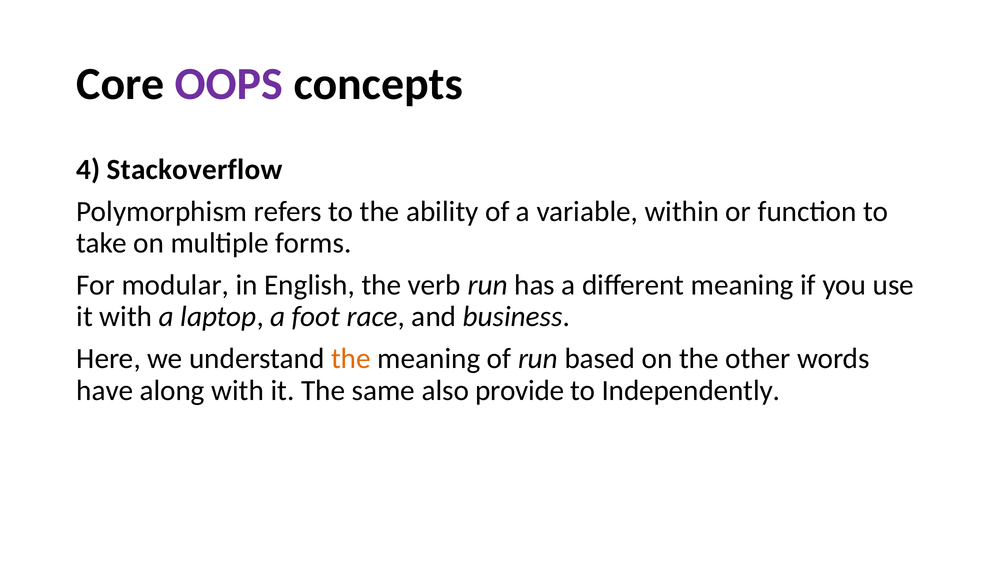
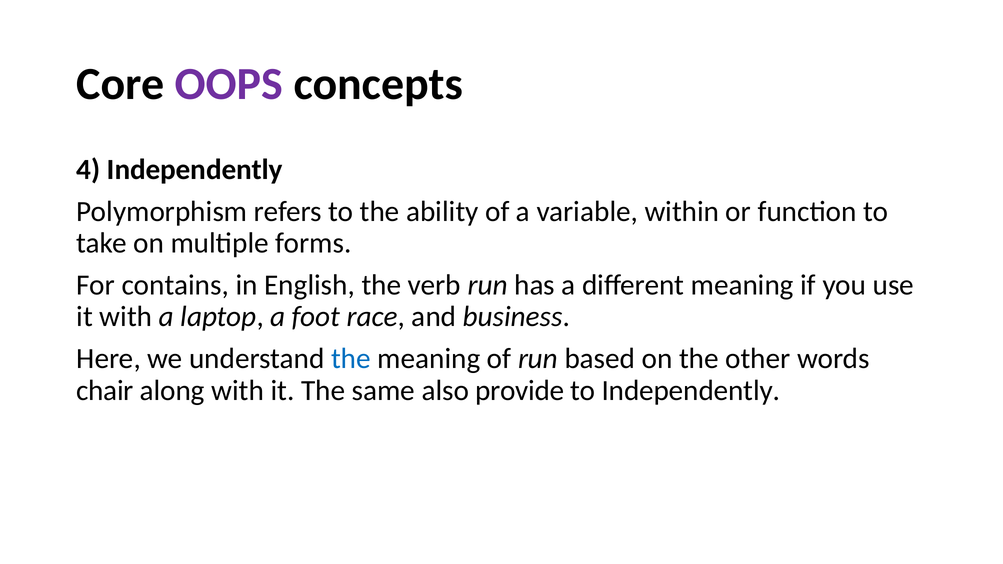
4 Stackoverflow: Stackoverflow -> Independently
modular: modular -> contains
the at (351, 359) colour: orange -> blue
have: have -> chair
